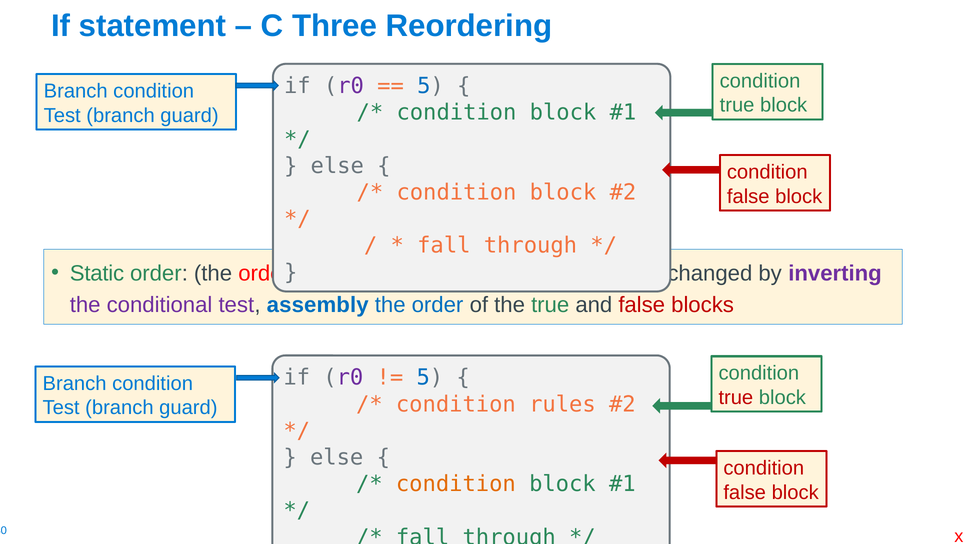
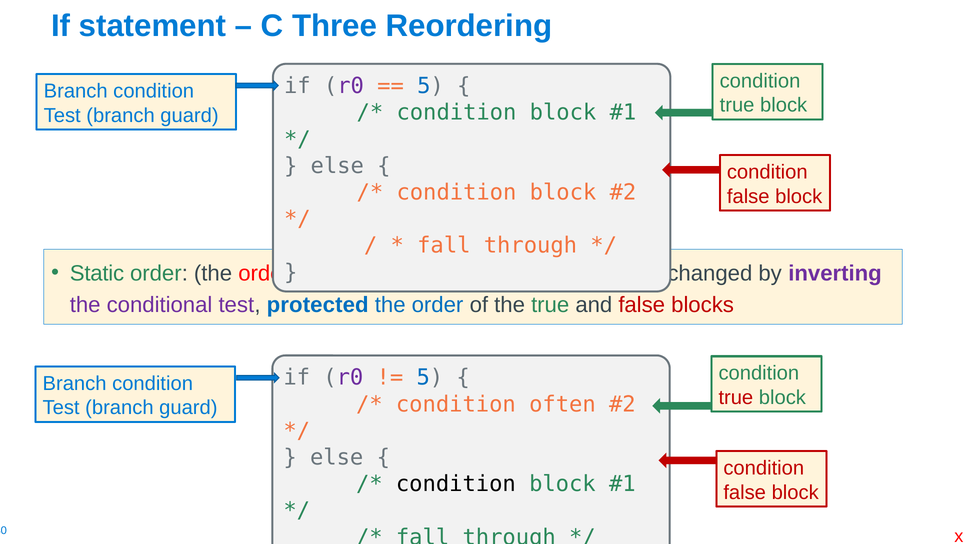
assembly: assembly -> protected
rules: rules -> often
condition at (456, 484) colour: orange -> black
